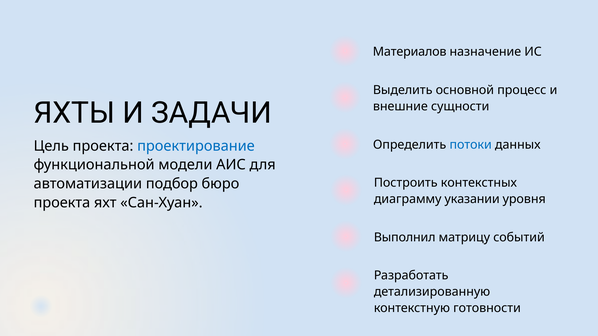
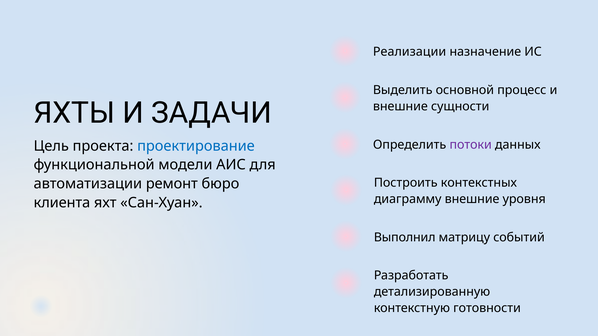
Материалов: Материалов -> Реализации
потоки colour: blue -> purple
подбор: подбор -> ремонт
диаграмму указании: указании -> внешние
проекта at (62, 203): проекта -> клиента
